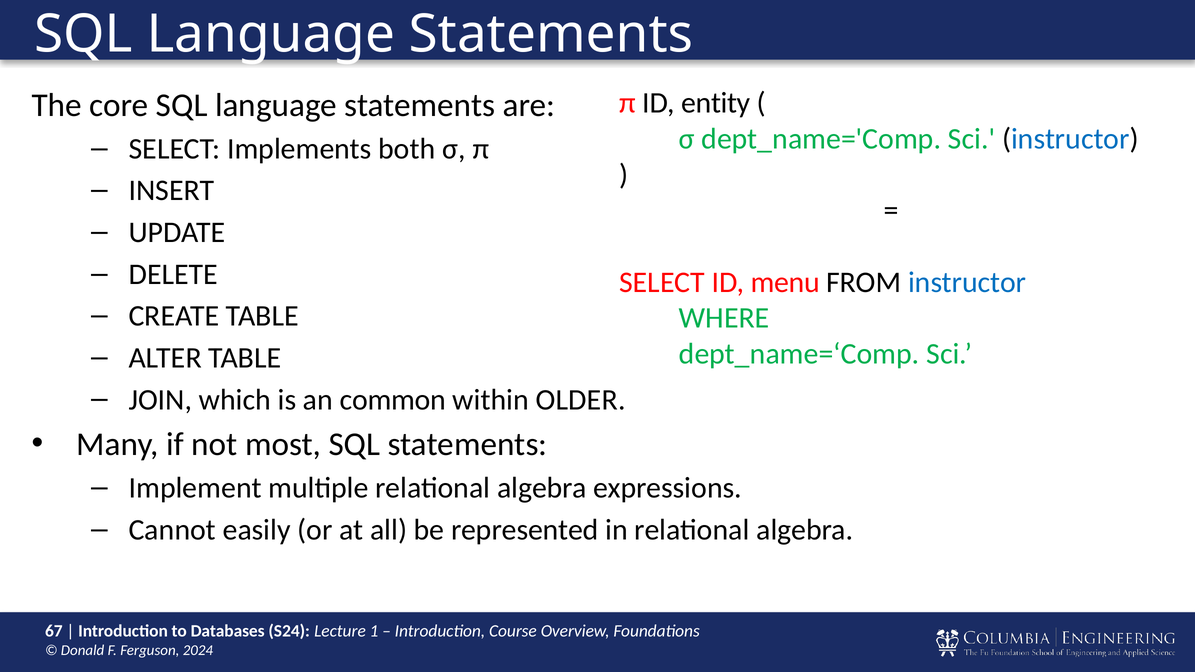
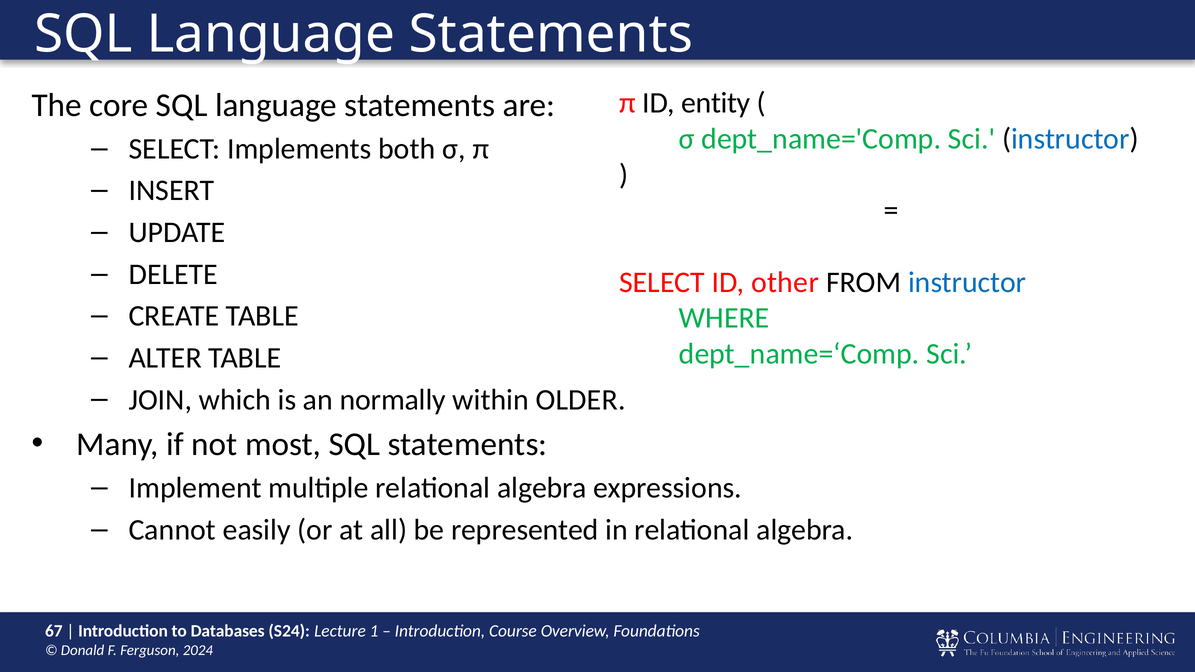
menu: menu -> other
common: common -> normally
